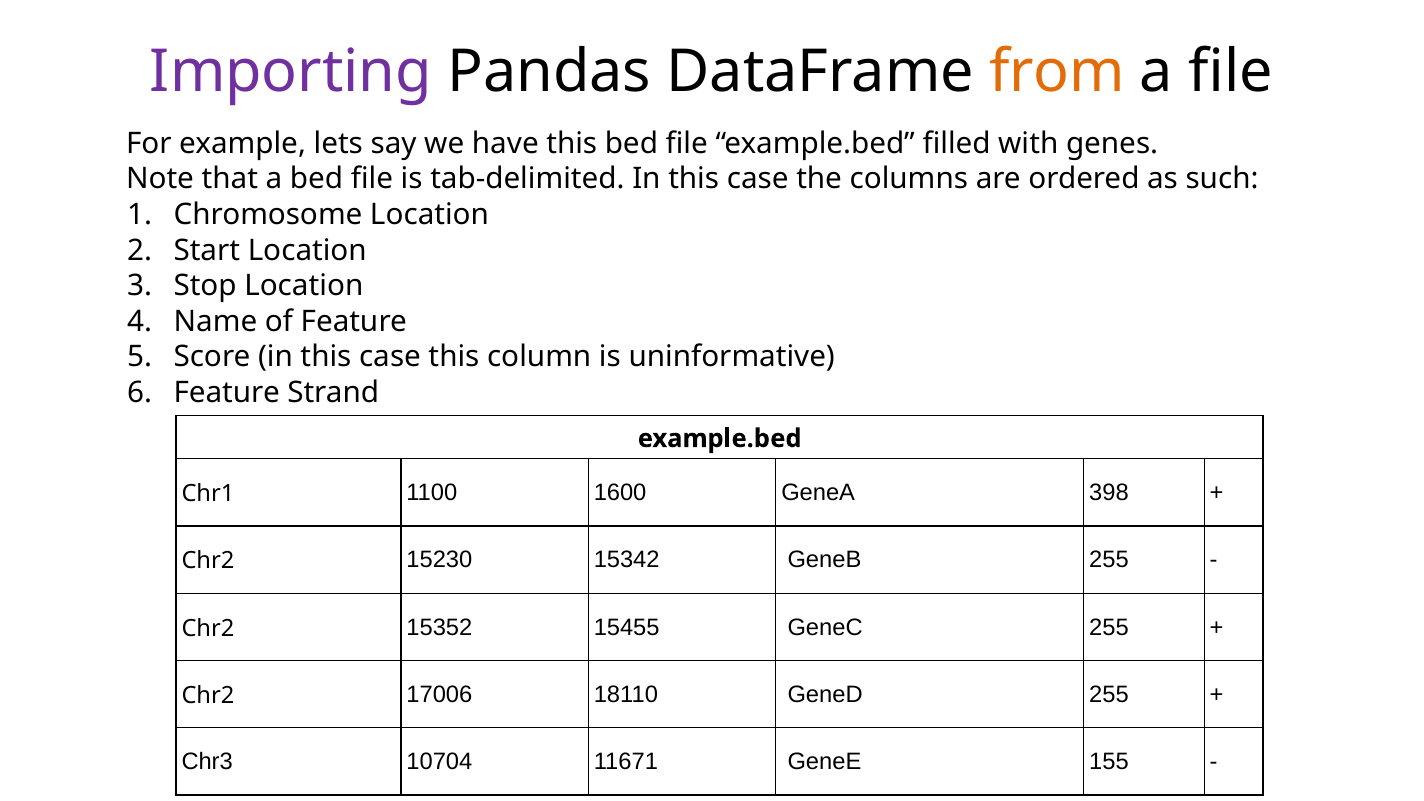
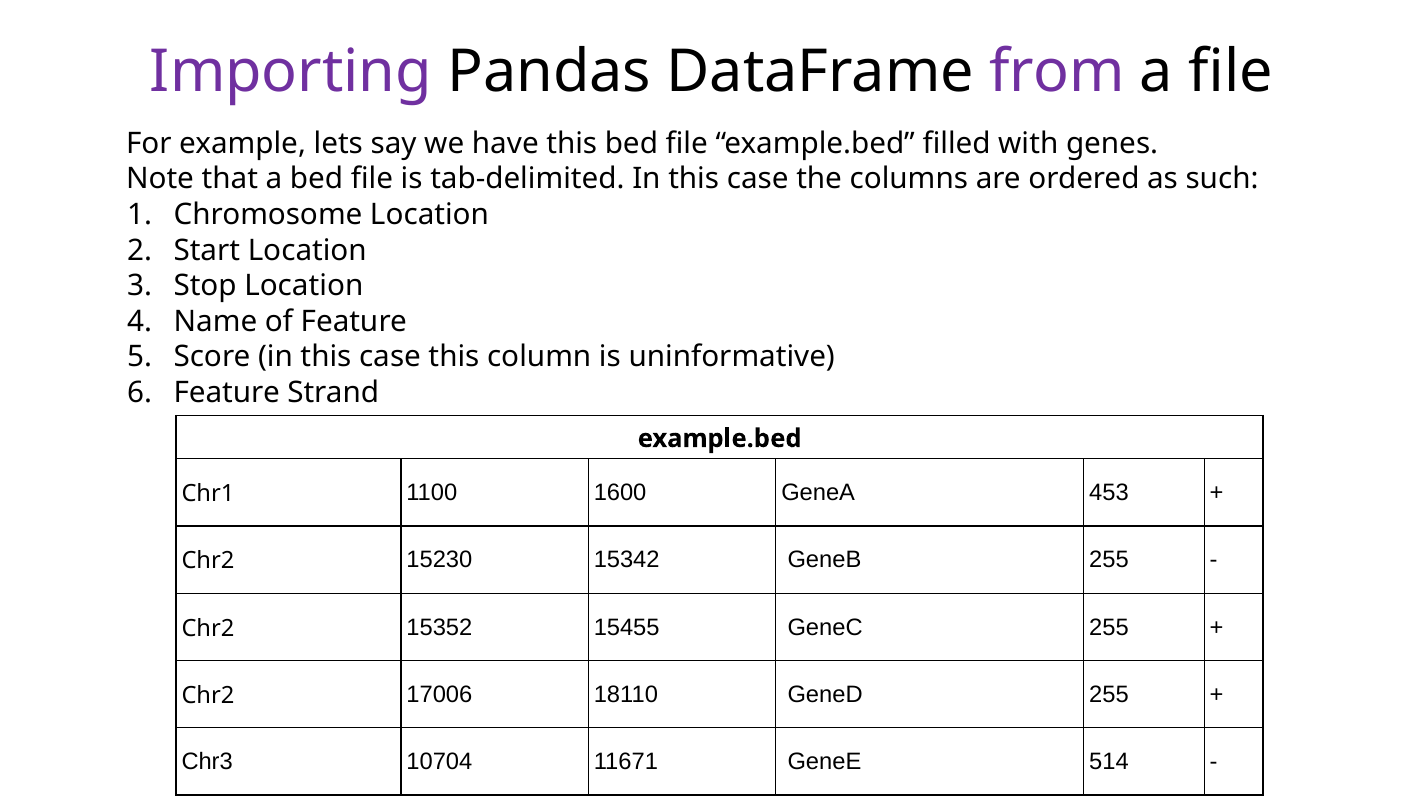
from colour: orange -> purple
398: 398 -> 453
155: 155 -> 514
